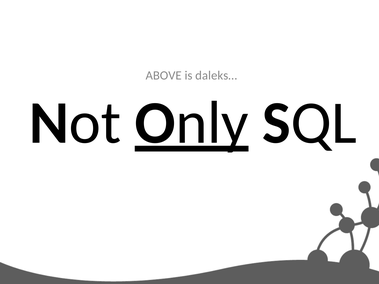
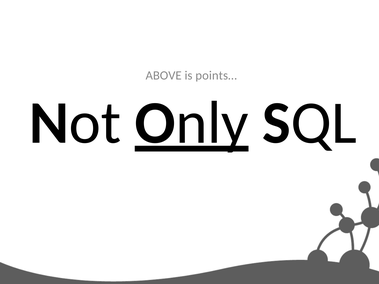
daleks…: daleks… -> points…
